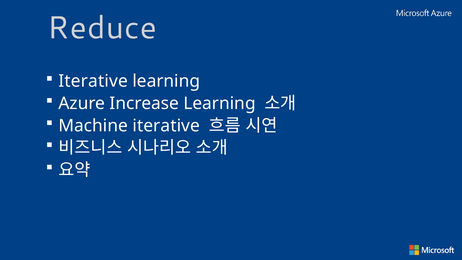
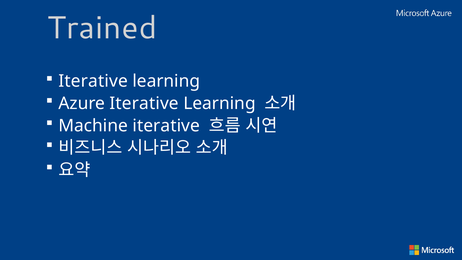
Reduce: Reduce -> Trained
Azure Increase: Increase -> Iterative
